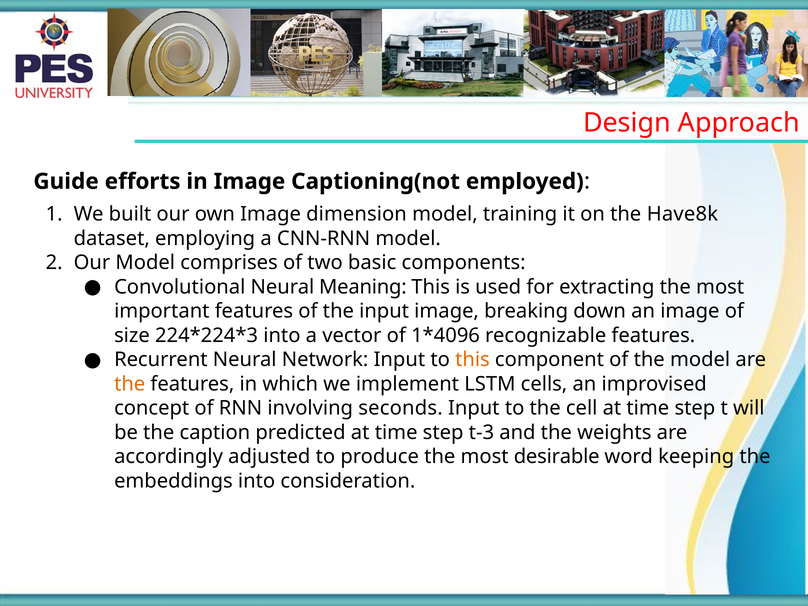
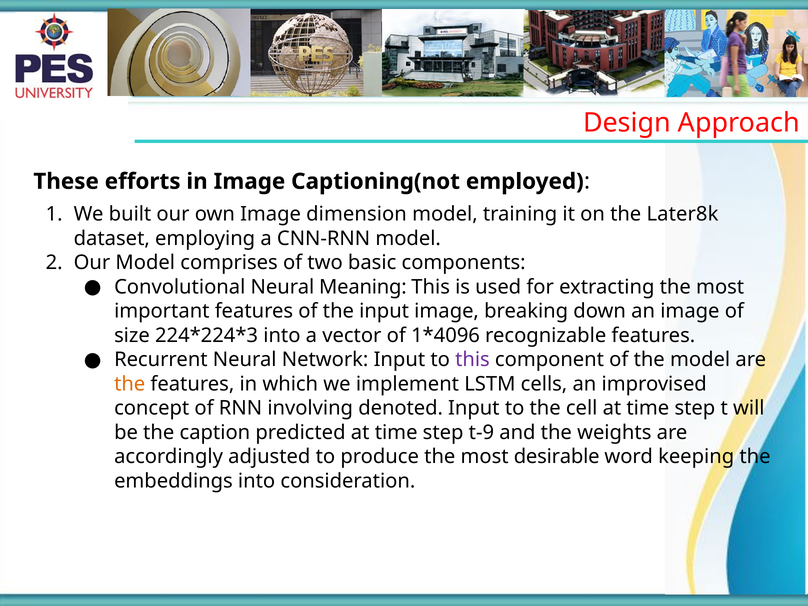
Guide: Guide -> These
Have8k: Have8k -> Later8k
this at (472, 360) colour: orange -> purple
seconds: seconds -> denoted
t-3: t-3 -> t-9
